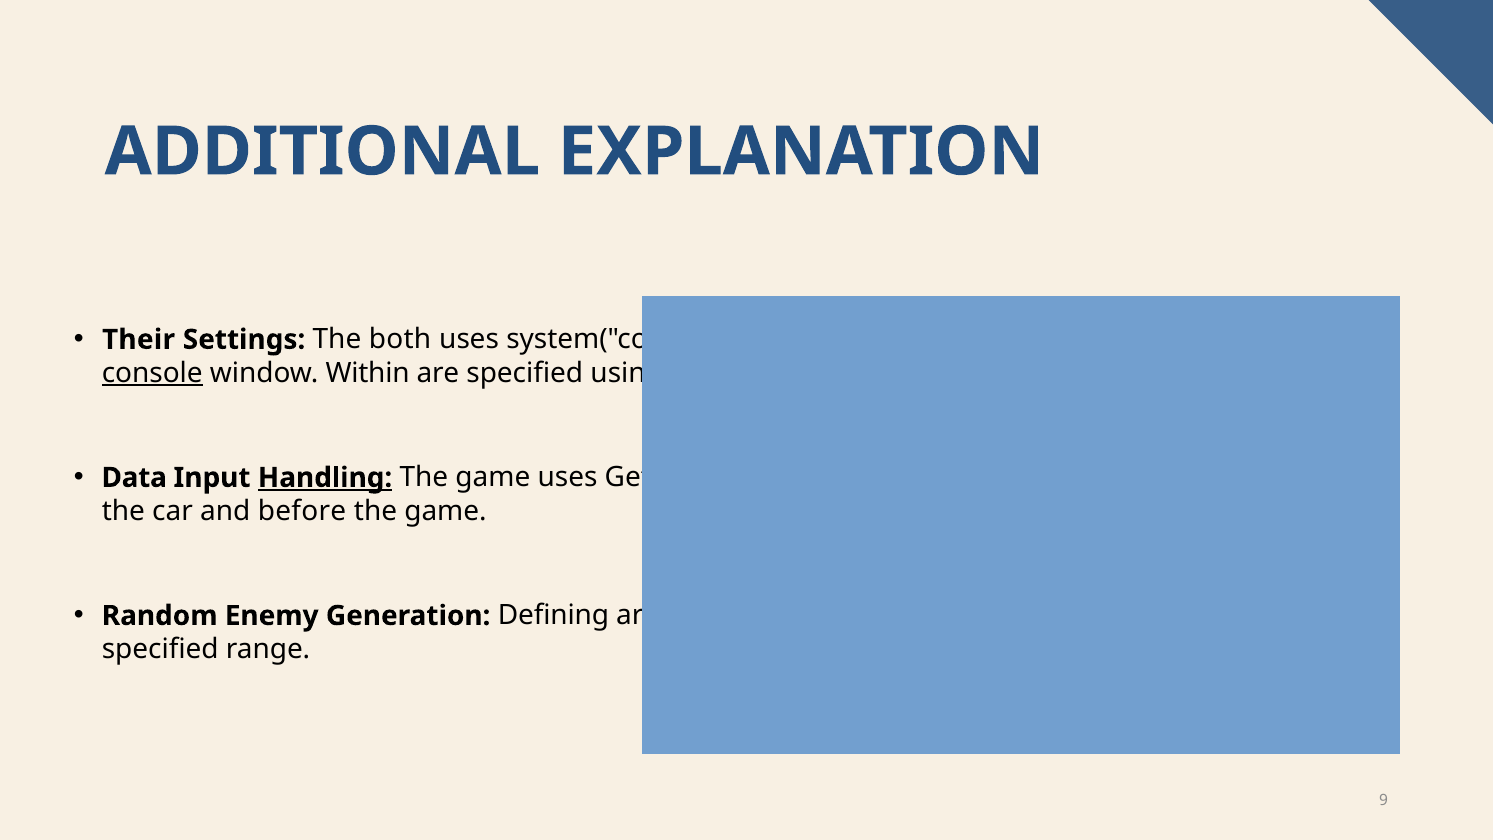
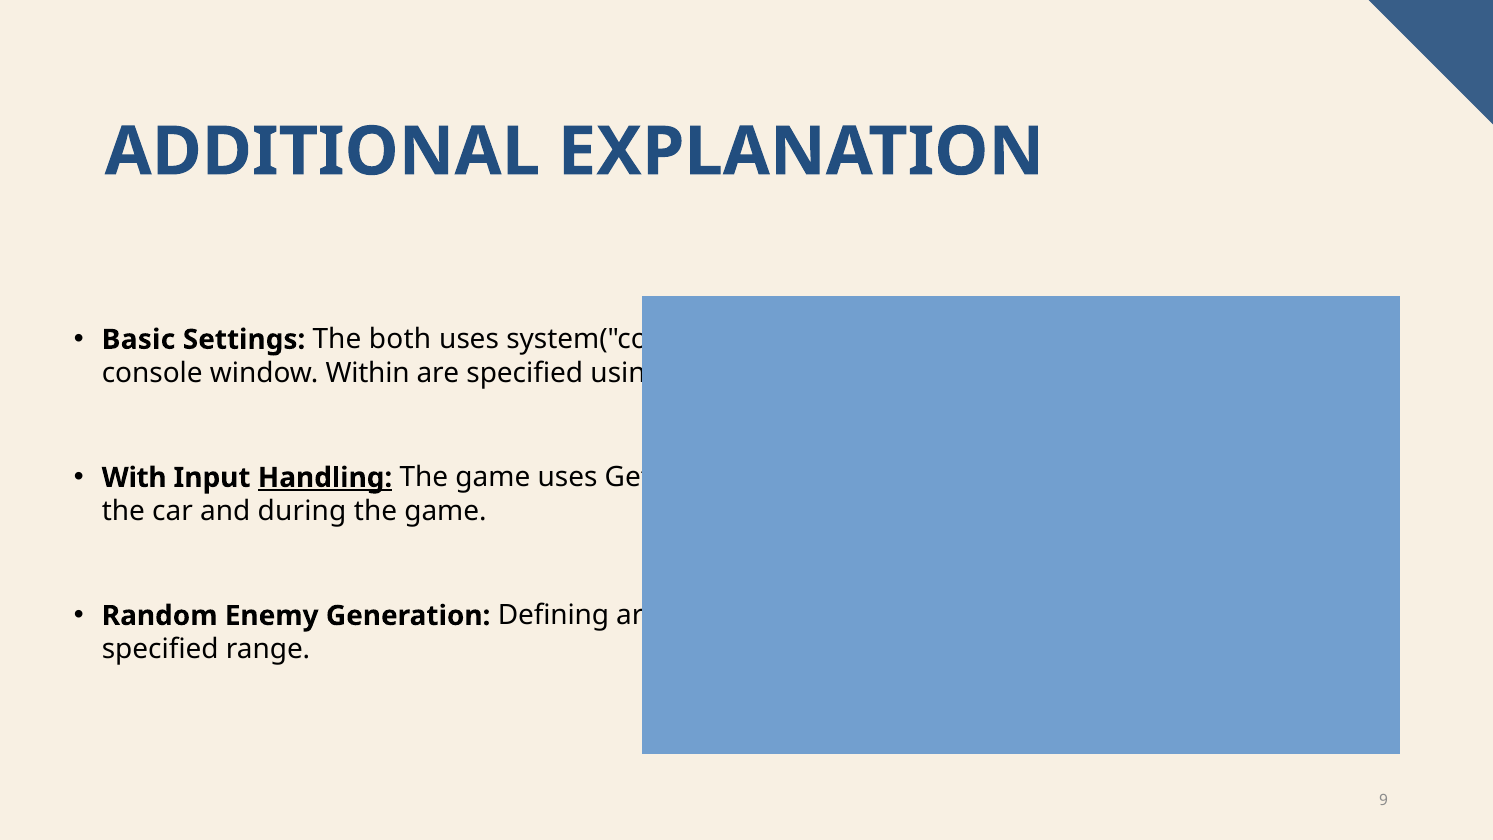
Their: Their -> Basic
console underline: present -> none
Data: Data -> With
before: before -> during
